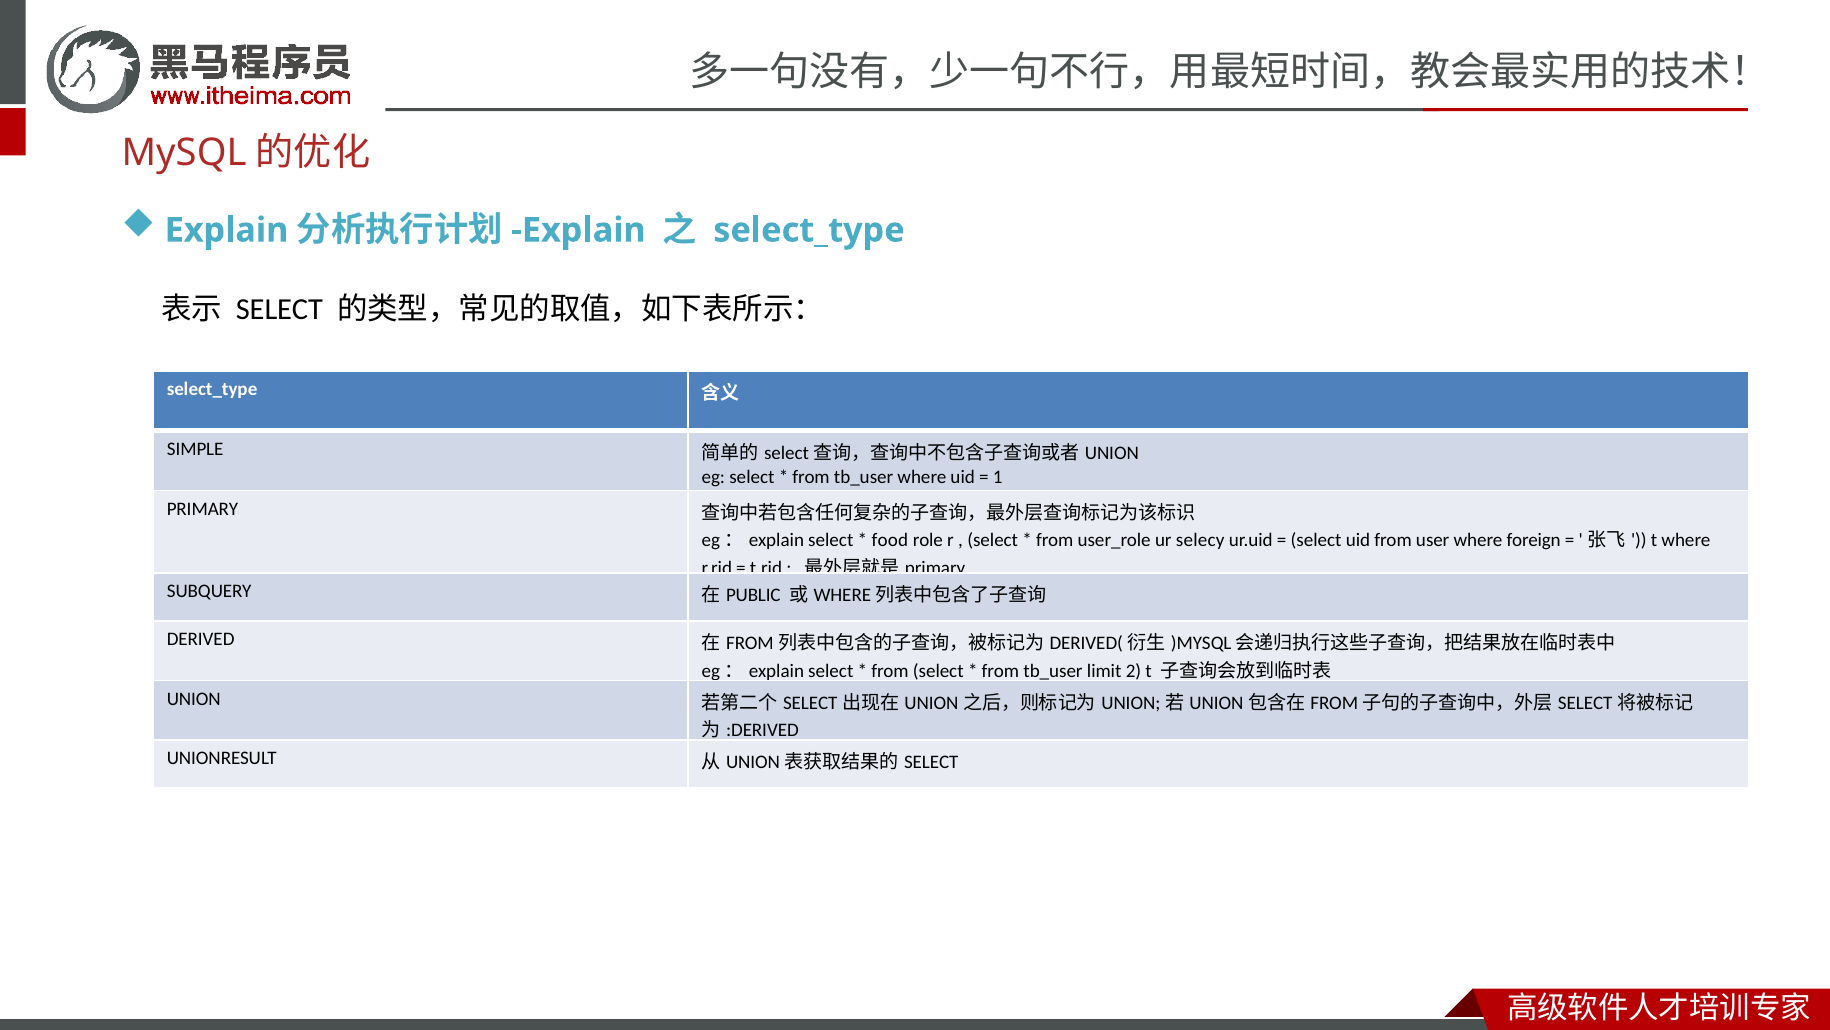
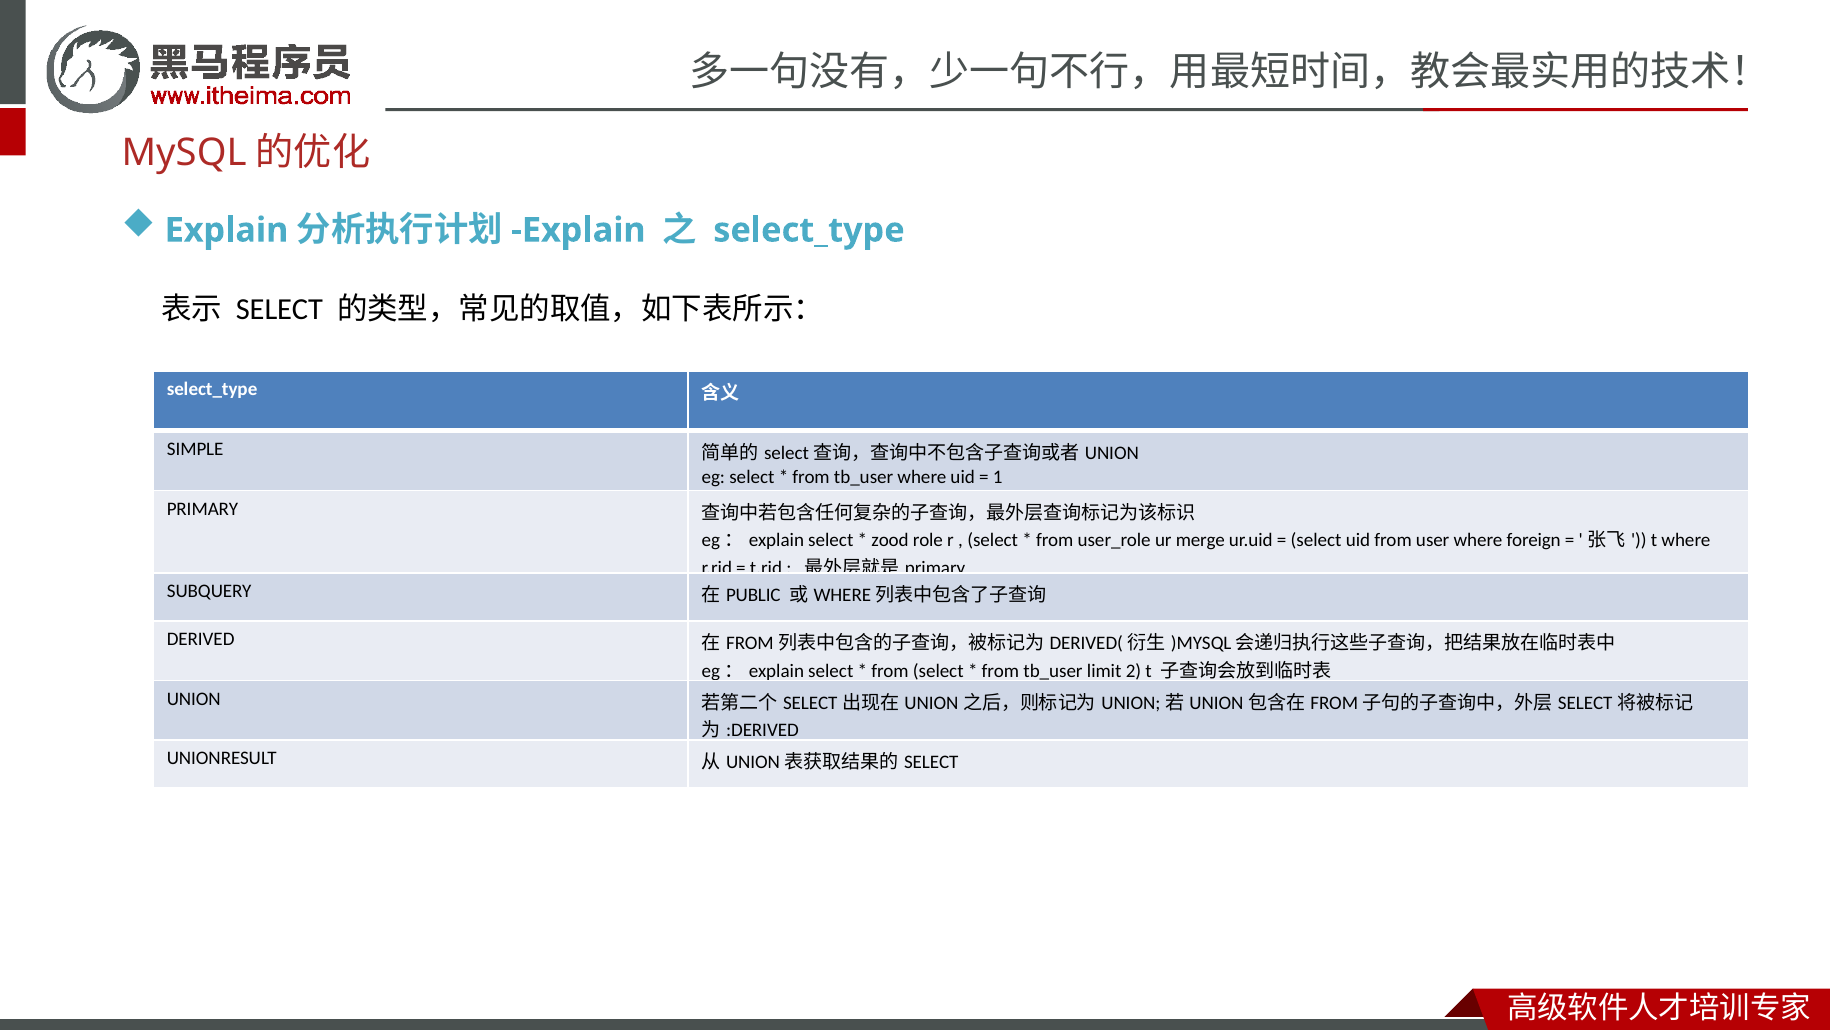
food: food -> zood
selecy: selecy -> merge
